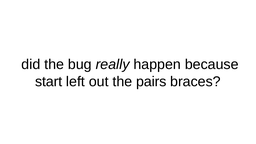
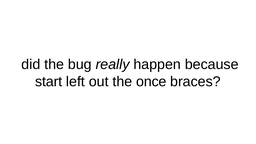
pairs: pairs -> once
